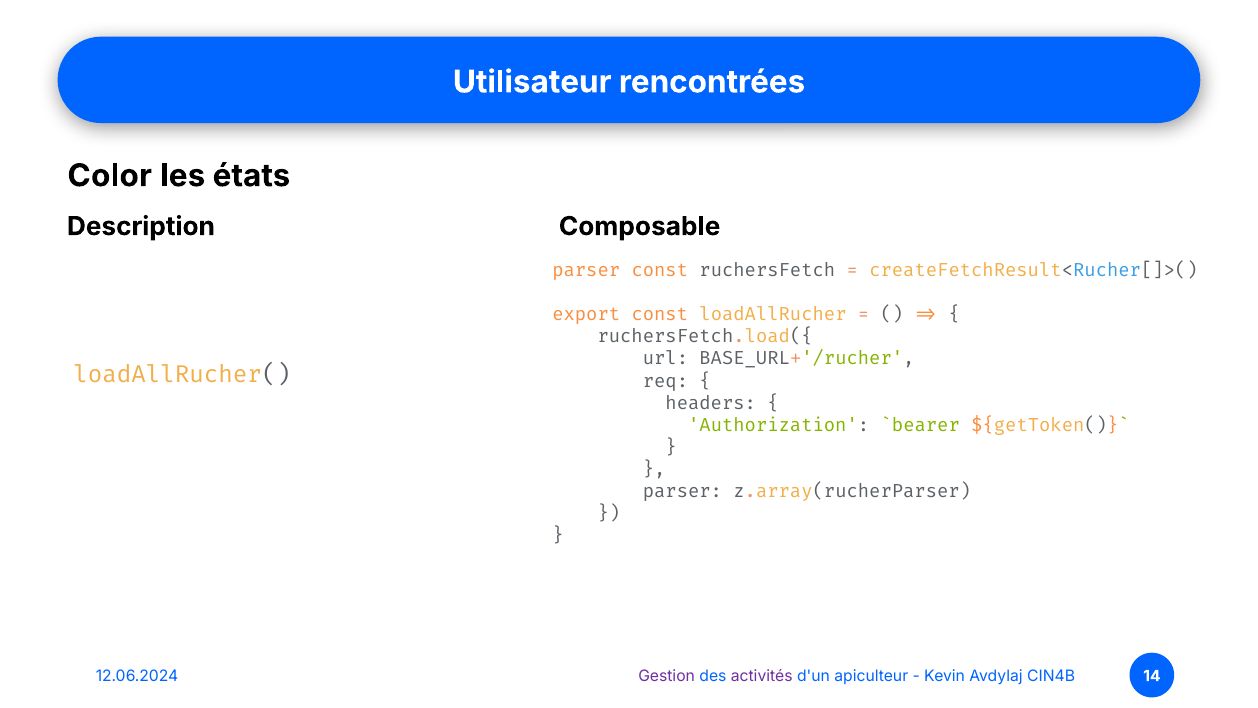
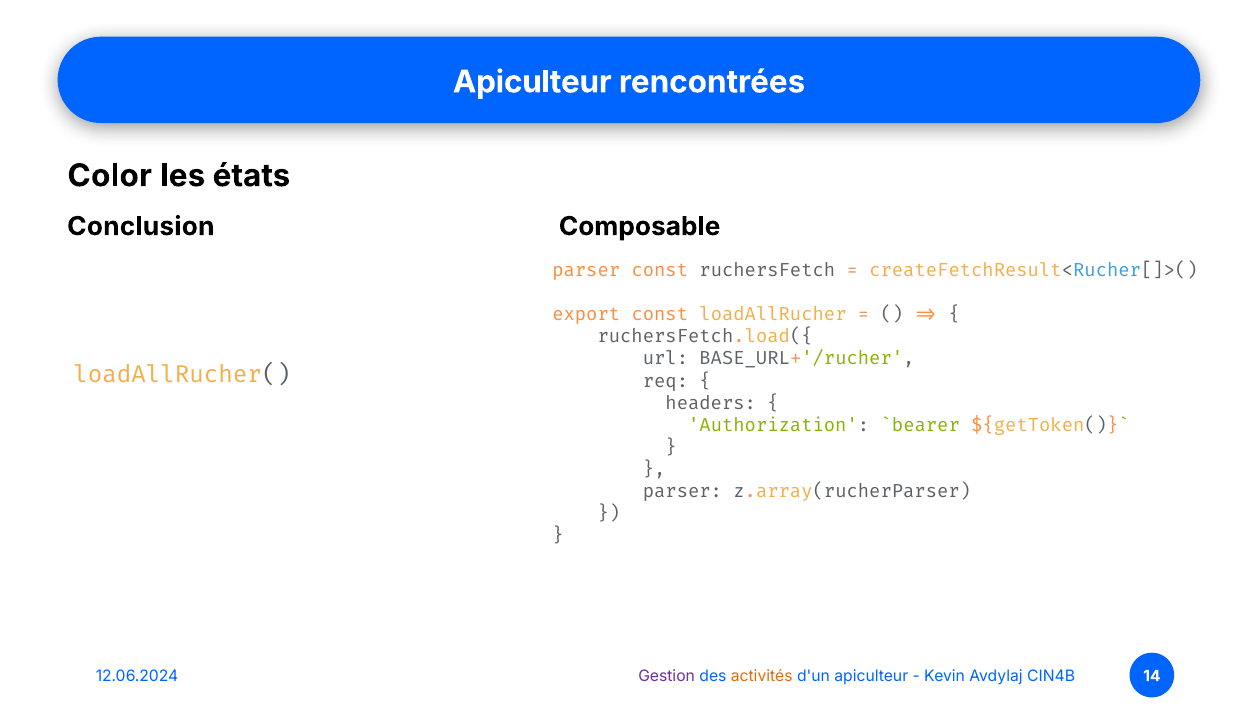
Utilisateur at (532, 82): Utilisateur -> Apiculteur
Description: Description -> Conclusion
activités colour: purple -> orange
